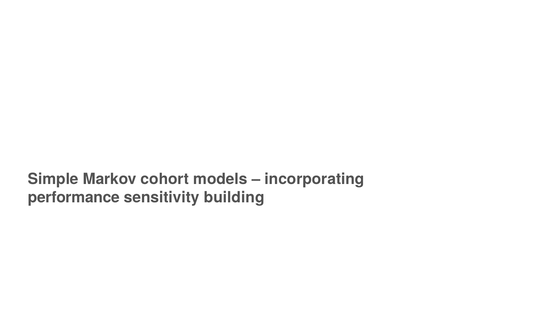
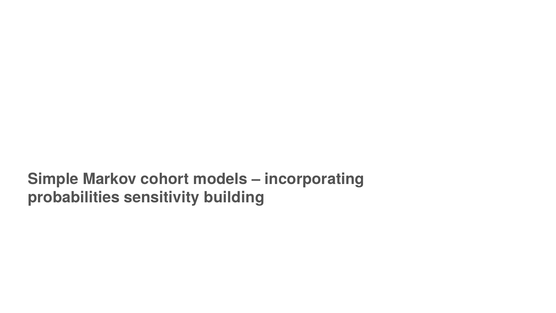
performance: performance -> probabilities
